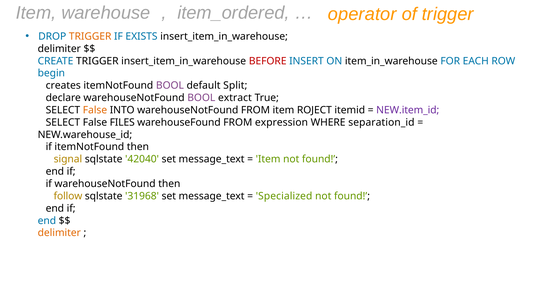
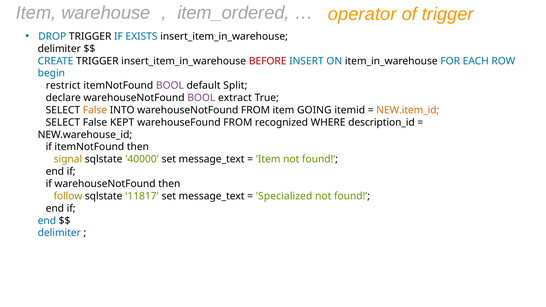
TRIGGER at (90, 36) colour: orange -> black
creates: creates -> restrict
ROJECT: ROJECT -> GOING
NEW.item_id colour: purple -> orange
FILES: FILES -> KEPT
expression: expression -> recognized
separation_id: separation_id -> description_id
42040: 42040 -> 40000
31968: 31968 -> 11817
delimiter at (59, 233) colour: orange -> blue
